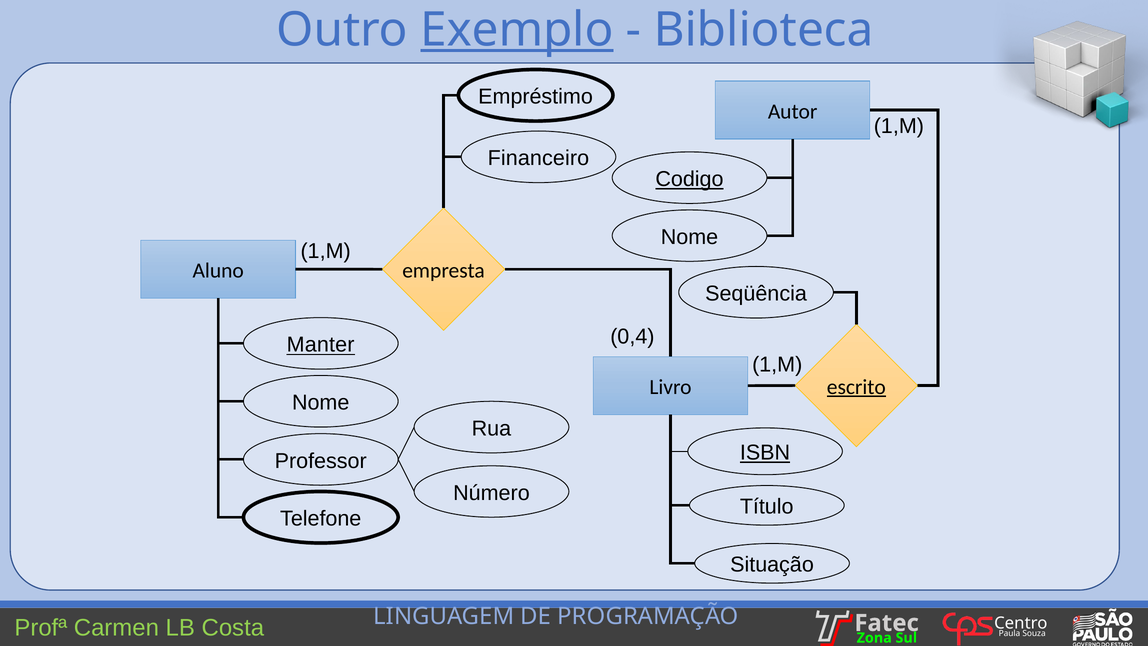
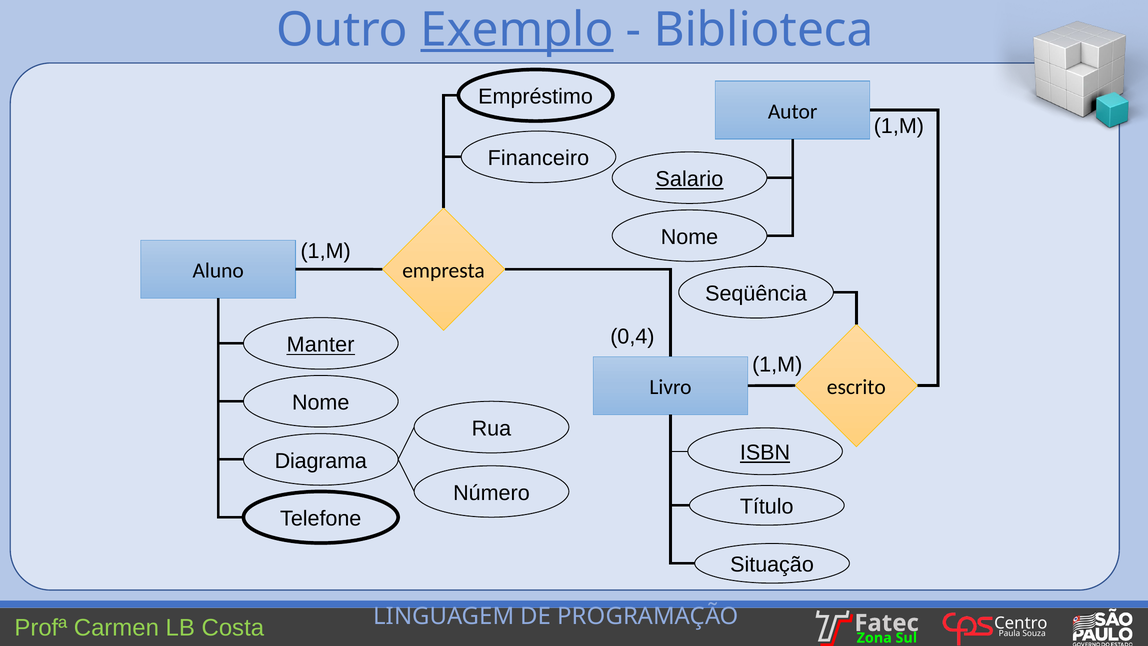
Codigo: Codigo -> Salario
escrito underline: present -> none
Professor: Professor -> Diagrama
